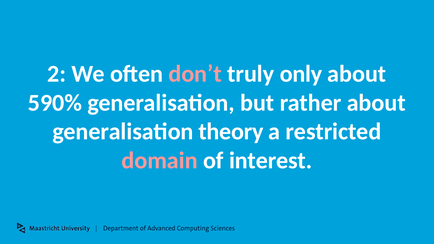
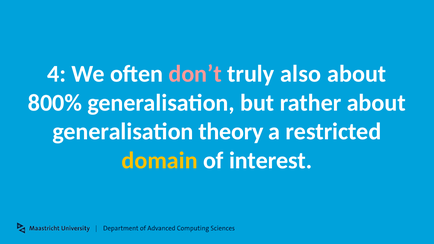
2: 2 -> 4
only: only -> also
590%: 590% -> 800%
domain colour: pink -> yellow
